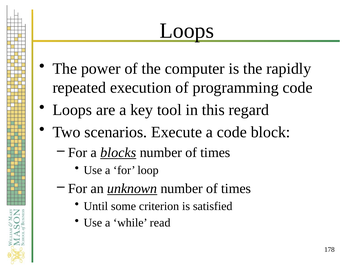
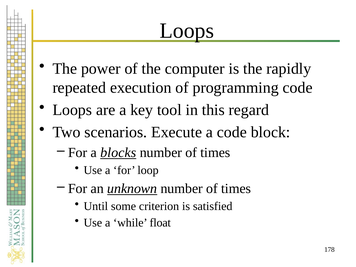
read: read -> float
